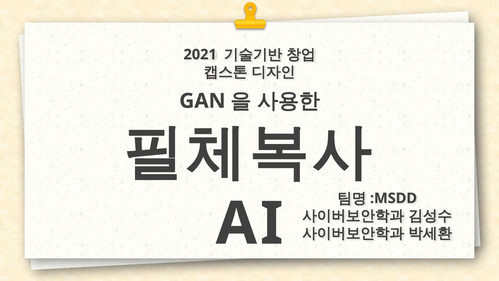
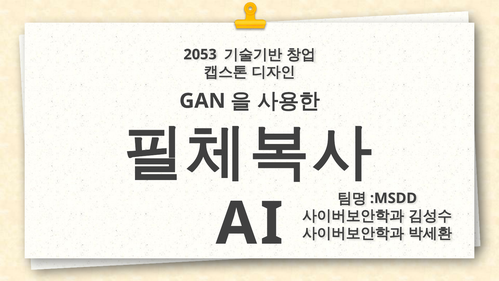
2021: 2021 -> 2053
